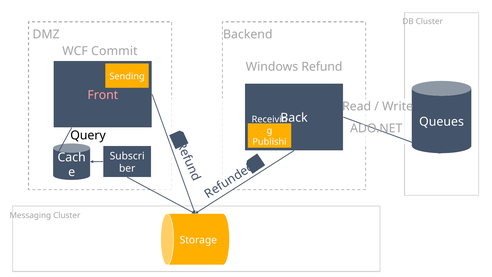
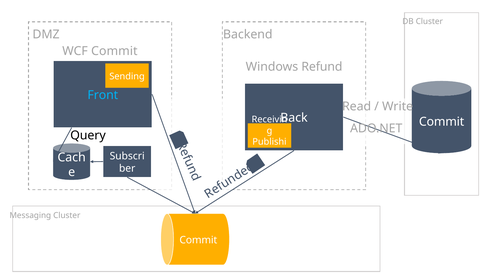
Front colour: pink -> light blue
Queues at (442, 122): Queues -> Commit
Storage at (198, 240): Storage -> Commit
